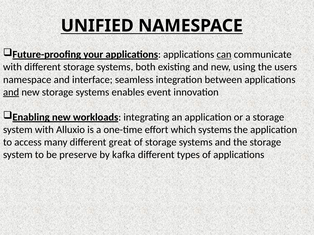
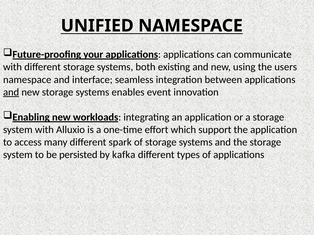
can underline: present -> none
which systems: systems -> support
great: great -> spark
preserve: preserve -> persisted
